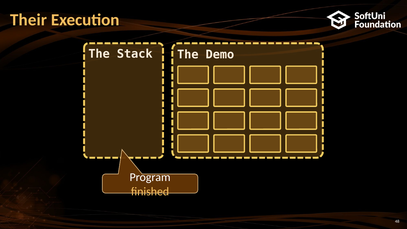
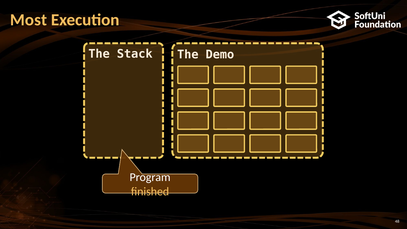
Their: Their -> Most
